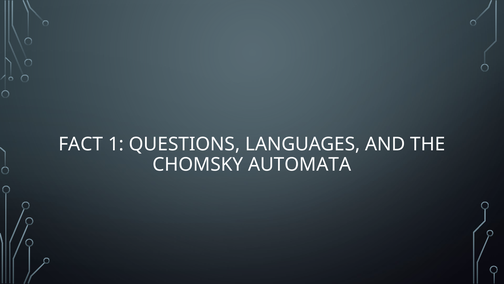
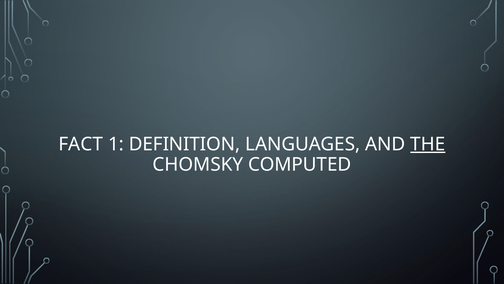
QUESTIONS: QUESTIONS -> DEFINITION
THE underline: none -> present
AUTOMATA: AUTOMATA -> COMPUTED
